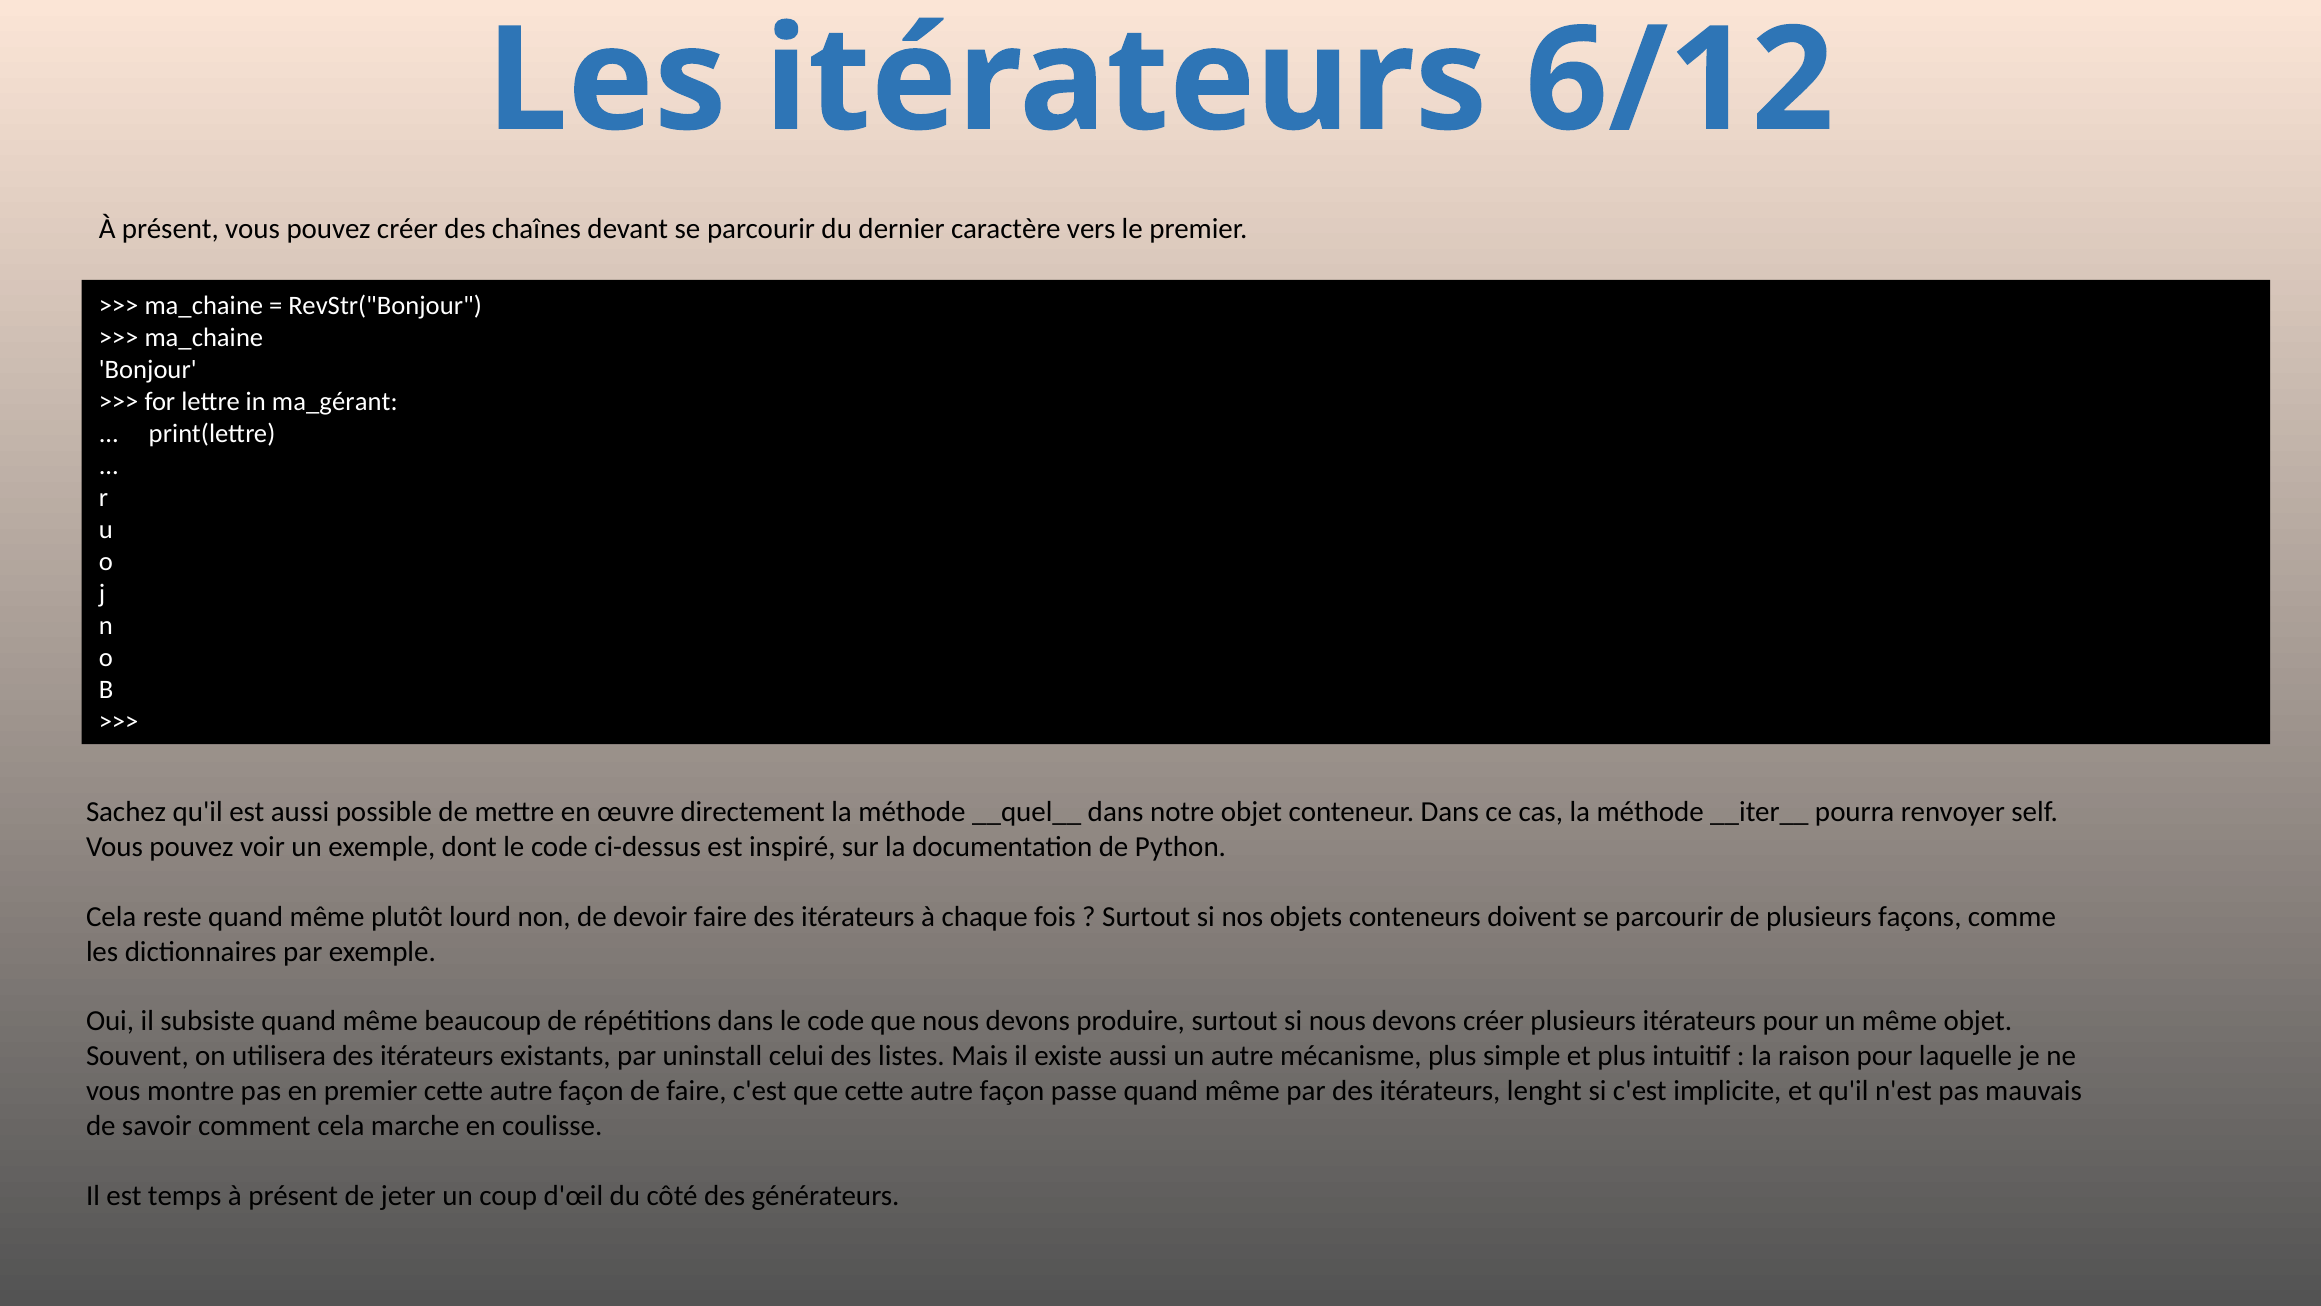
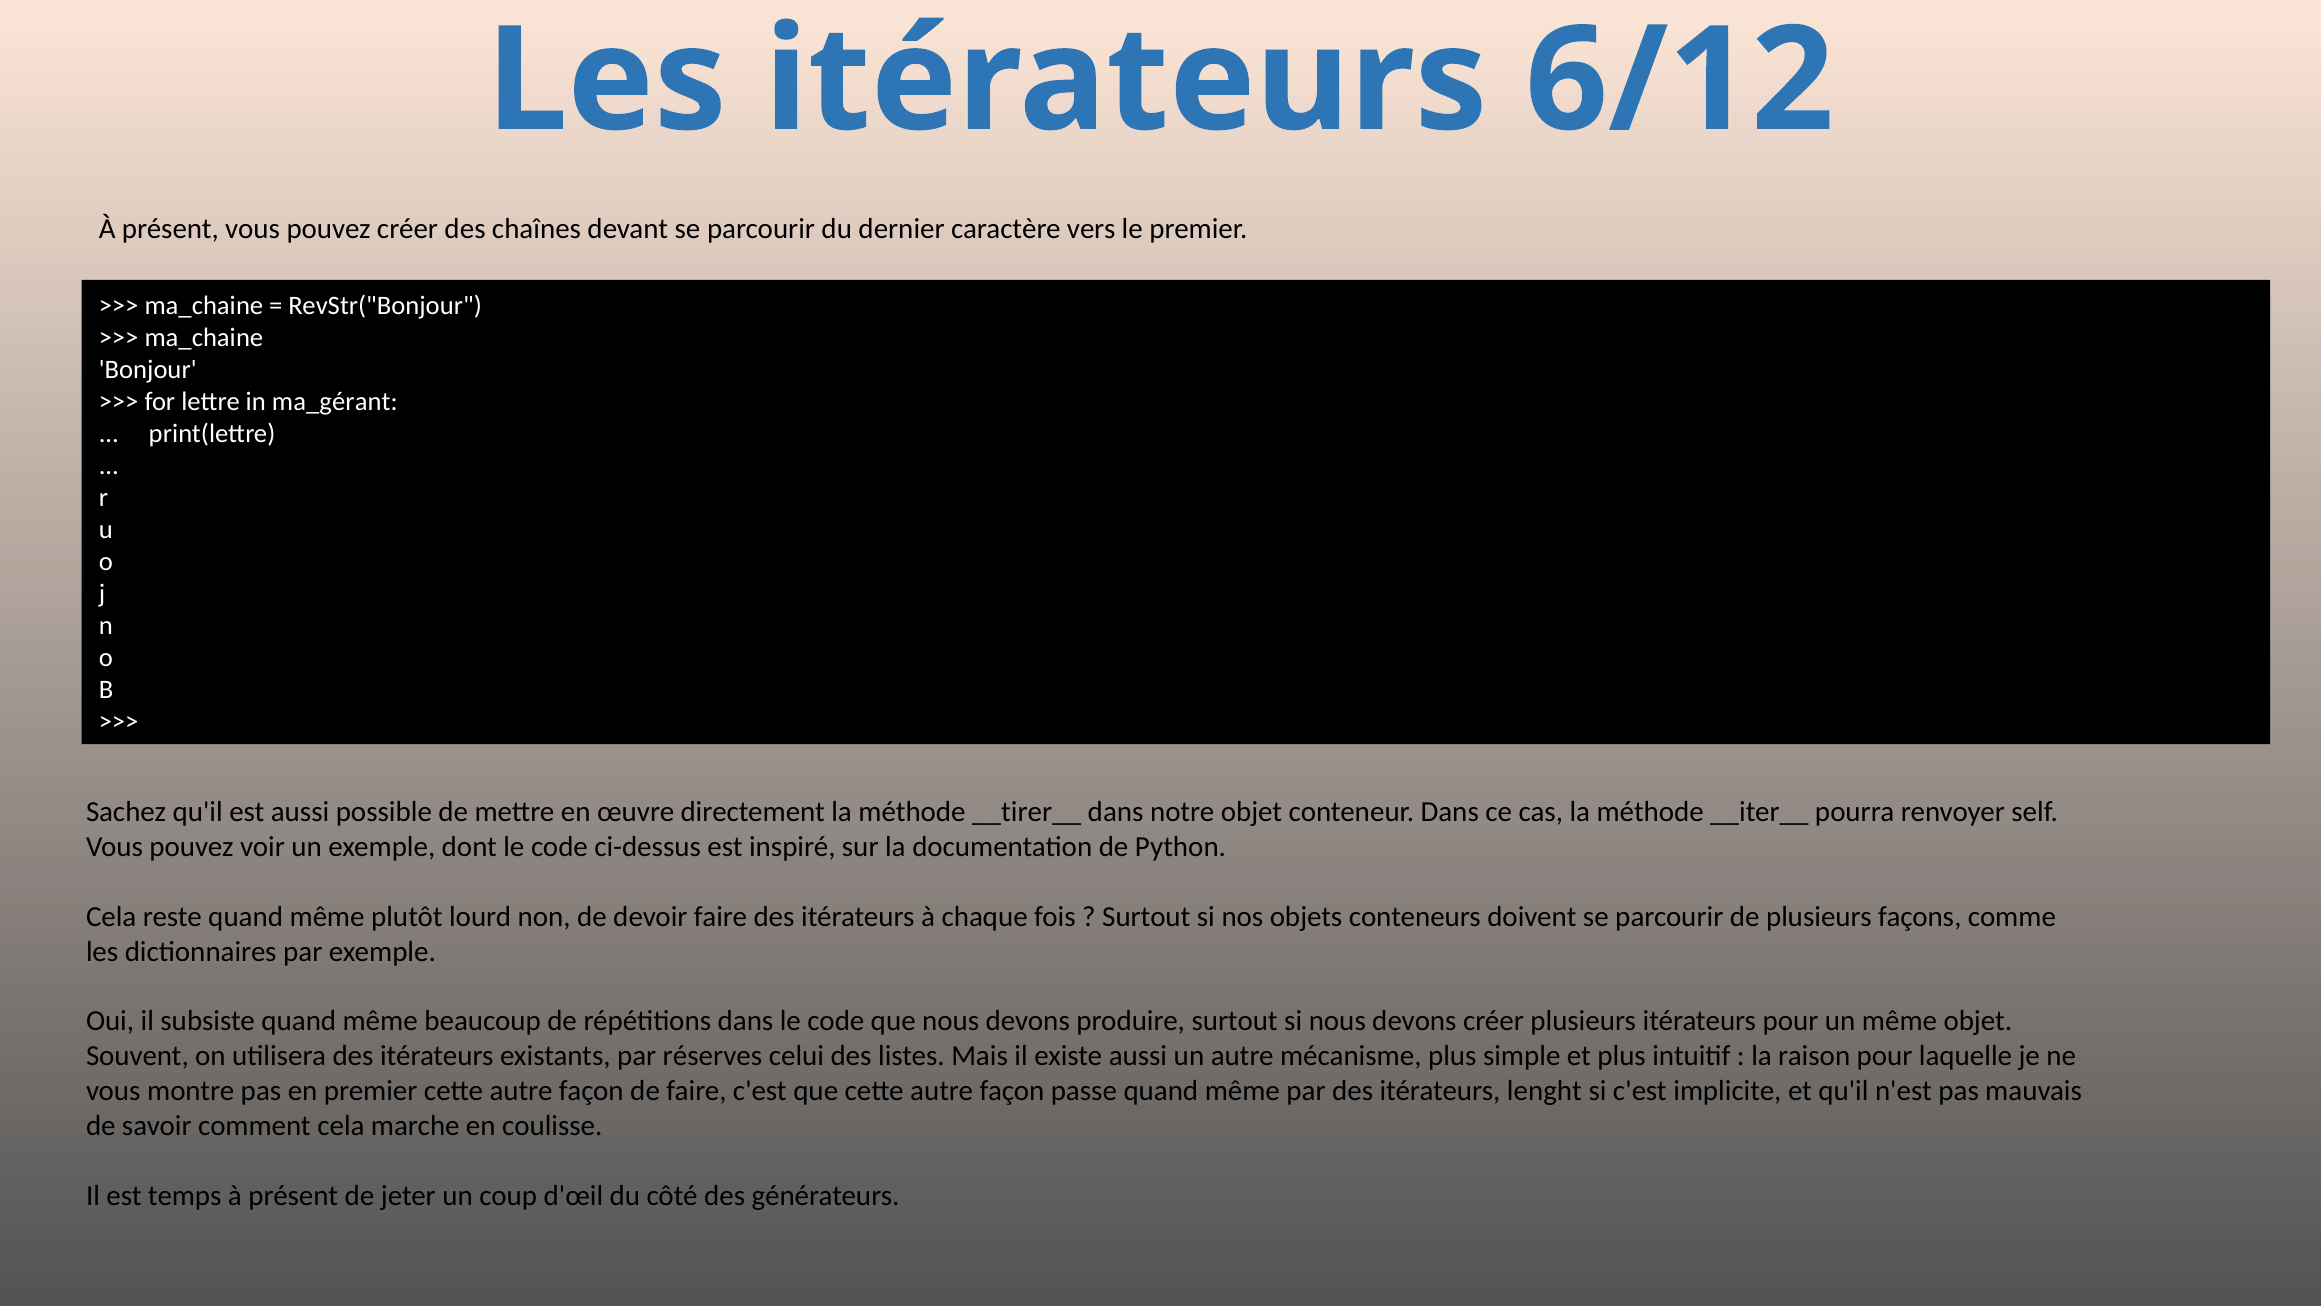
__quel__: __quel__ -> __tirer__
uninstall: uninstall -> réserves
